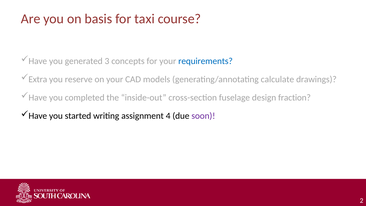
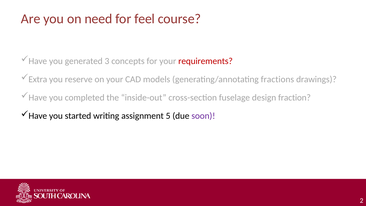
basis: basis -> need
taxi: taxi -> feel
requirements colour: blue -> red
calculate: calculate -> fractions
4: 4 -> 5
